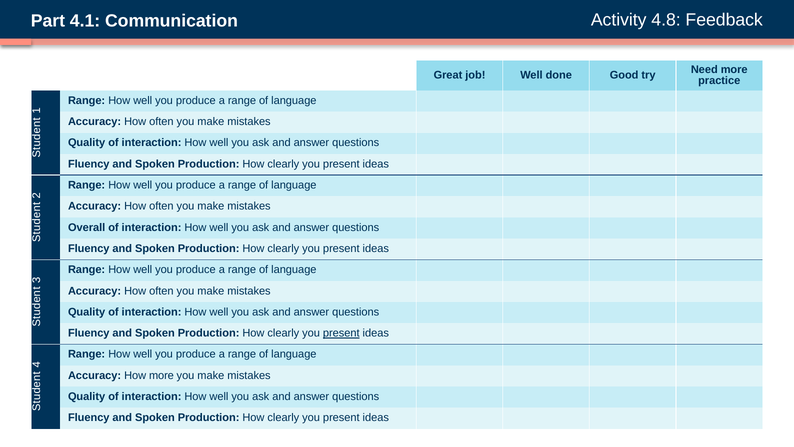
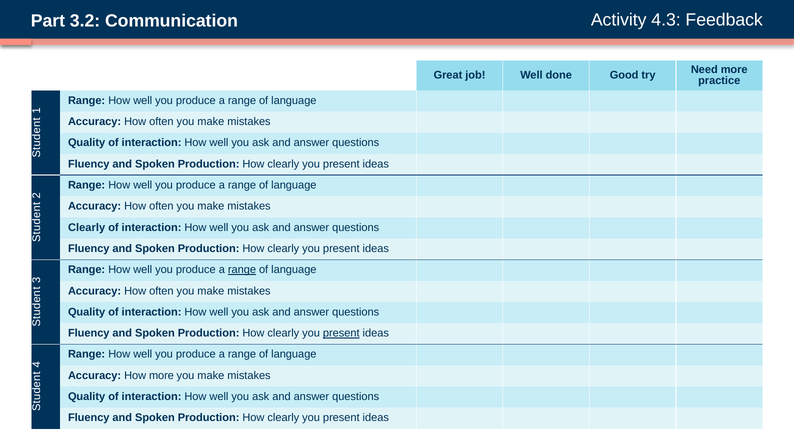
4.1: 4.1 -> 3.2
4.8: 4.8 -> 4.3
Overall at (87, 227): Overall -> Clearly
range at (242, 270) underline: none -> present
